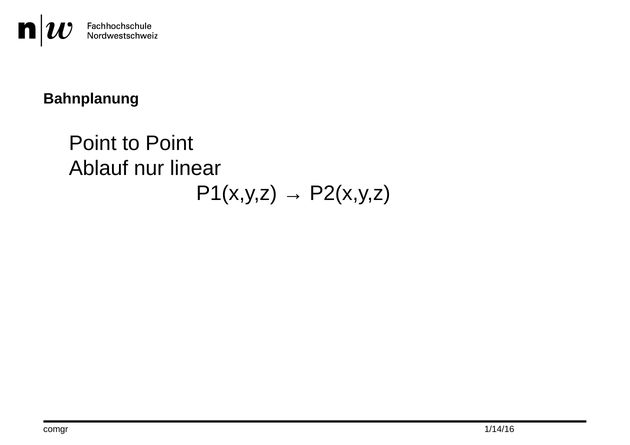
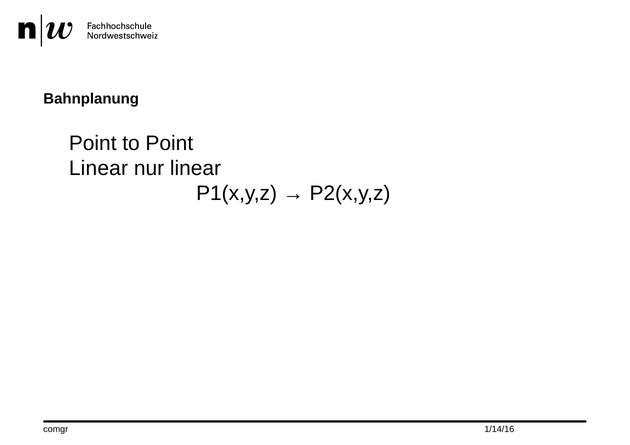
Ablauf at (99, 169): Ablauf -> Linear
